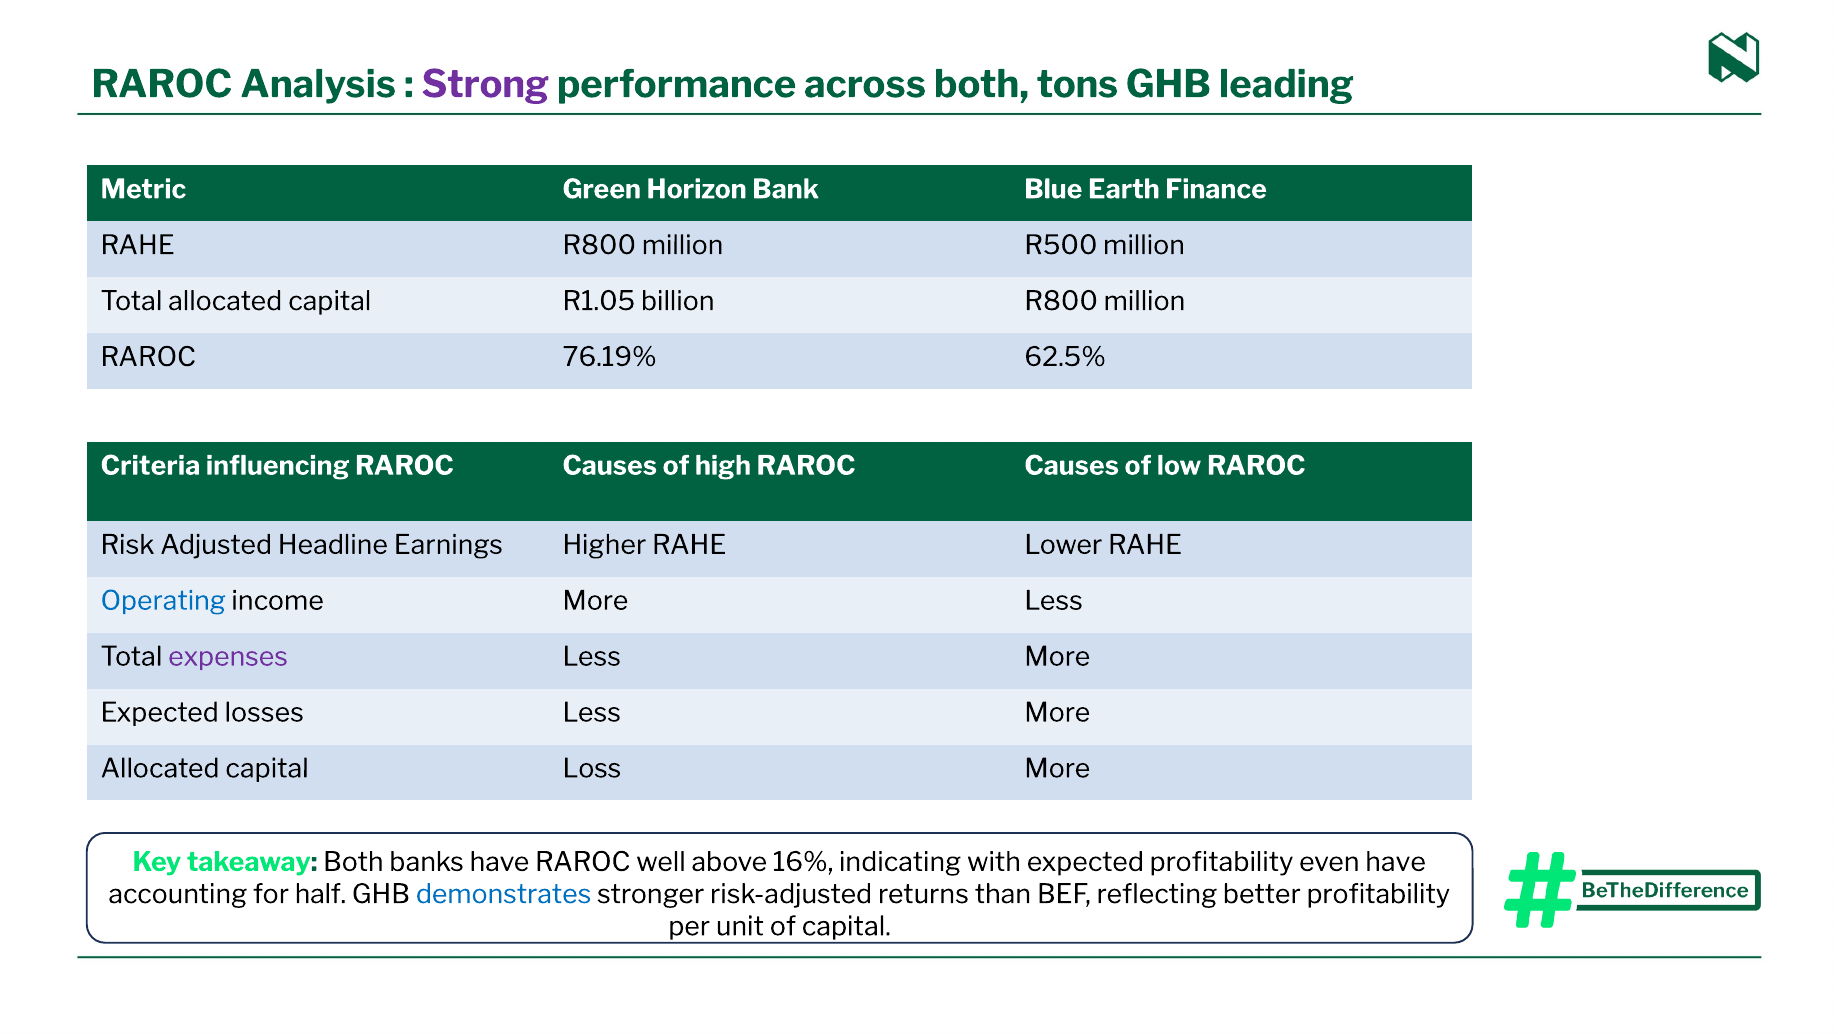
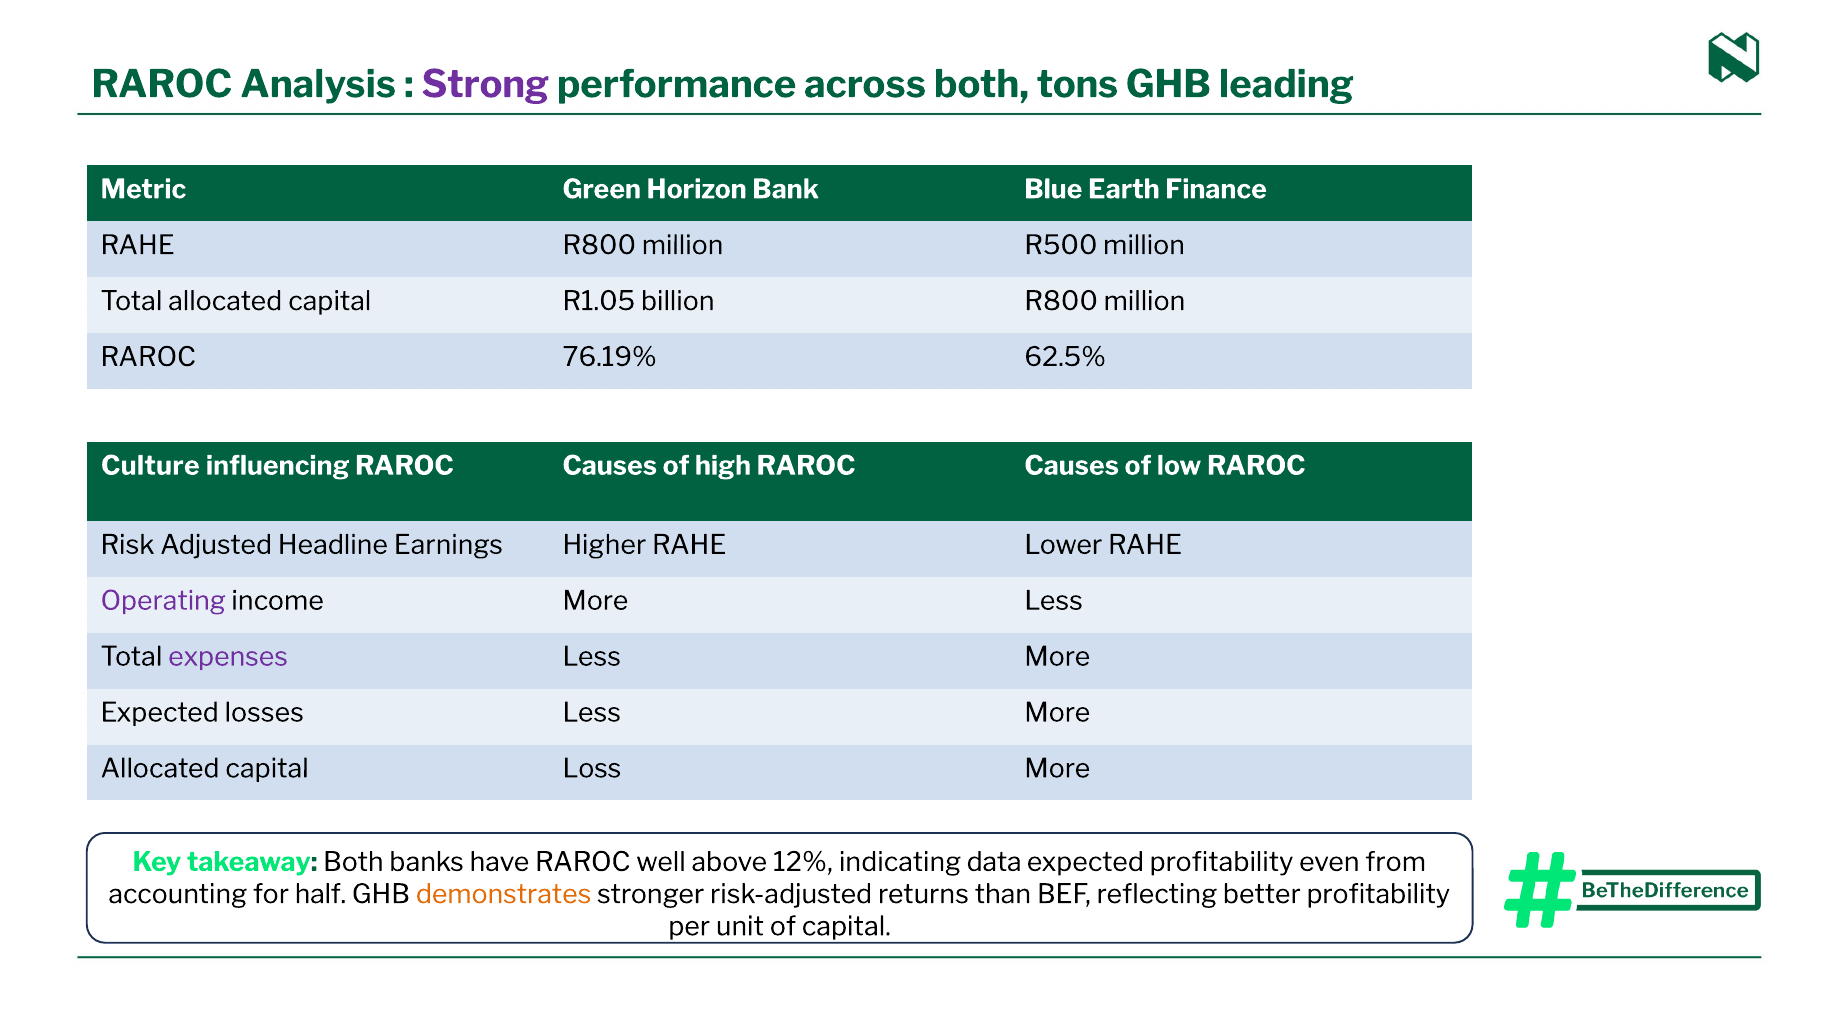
Criteria: Criteria -> Culture
Operating colour: blue -> purple
16%: 16% -> 12%
with: with -> data
even have: have -> from
demonstrates colour: blue -> orange
